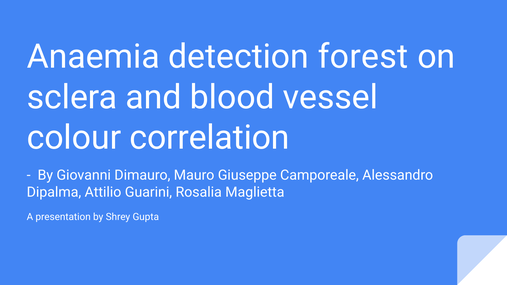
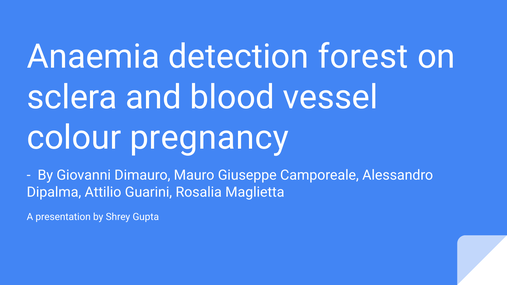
correlation: correlation -> pregnancy
